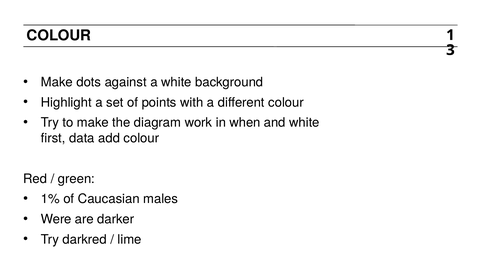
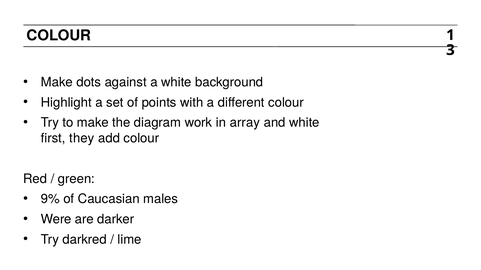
when: when -> array
data: data -> they
1%: 1% -> 9%
